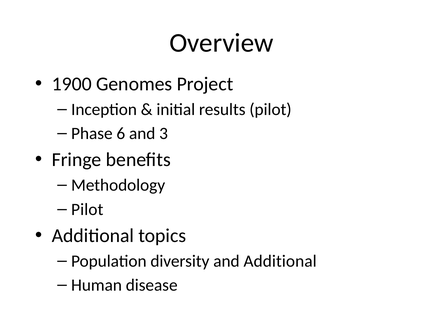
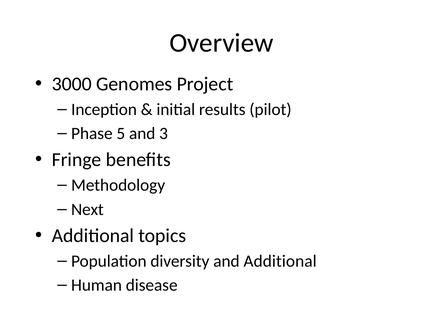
1900: 1900 -> 3000
6: 6 -> 5
Pilot at (87, 210): Pilot -> Next
